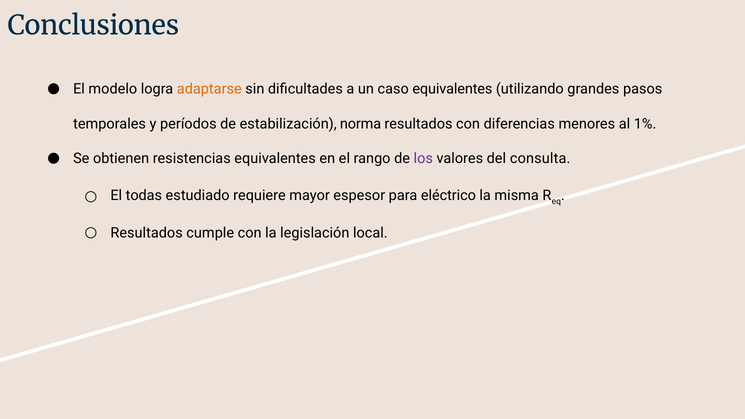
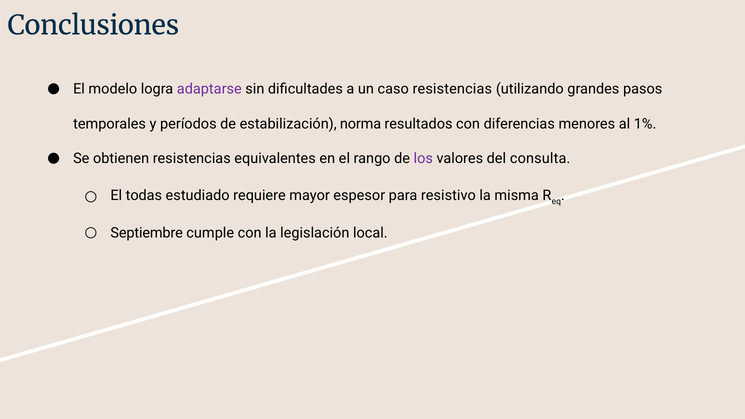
adaptarse colour: orange -> purple
caso equivalentes: equivalentes -> resistencias
eléctrico: eléctrico -> resistivo
Resultados at (147, 233): Resultados -> Septiembre
